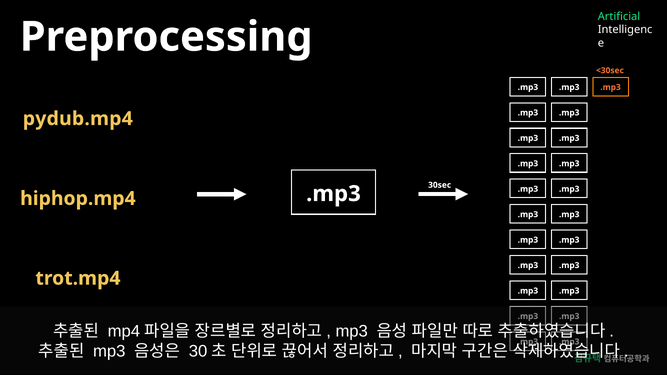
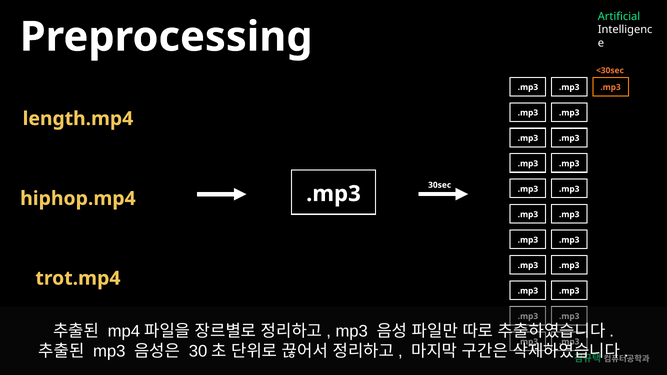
pydub.mp4: pydub.mp4 -> length.mp4
